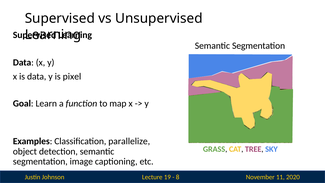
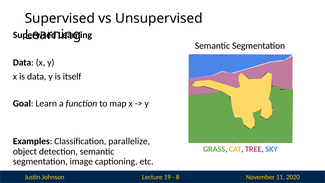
pixel: pixel -> itself
